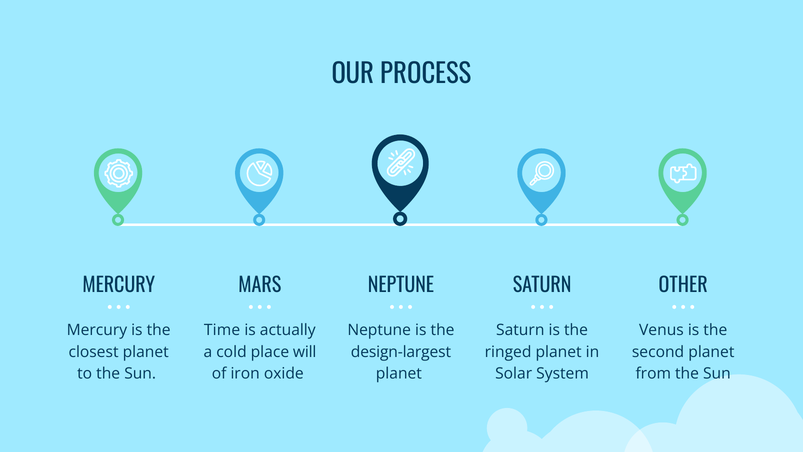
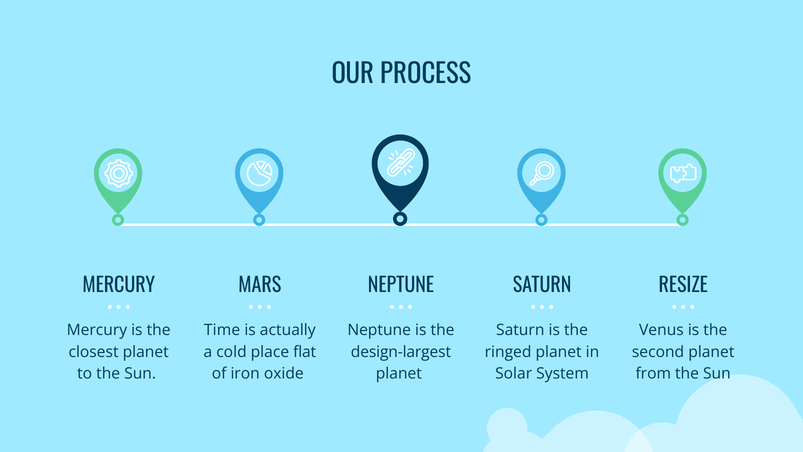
OTHER: OTHER -> RESIZE
will: will -> flat
